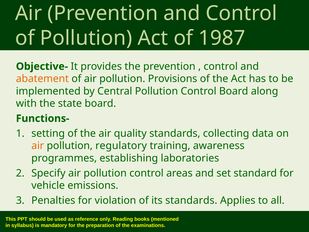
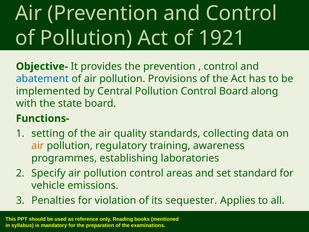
1987: 1987 -> 1921
abatement colour: orange -> blue
its standards: standards -> sequester
